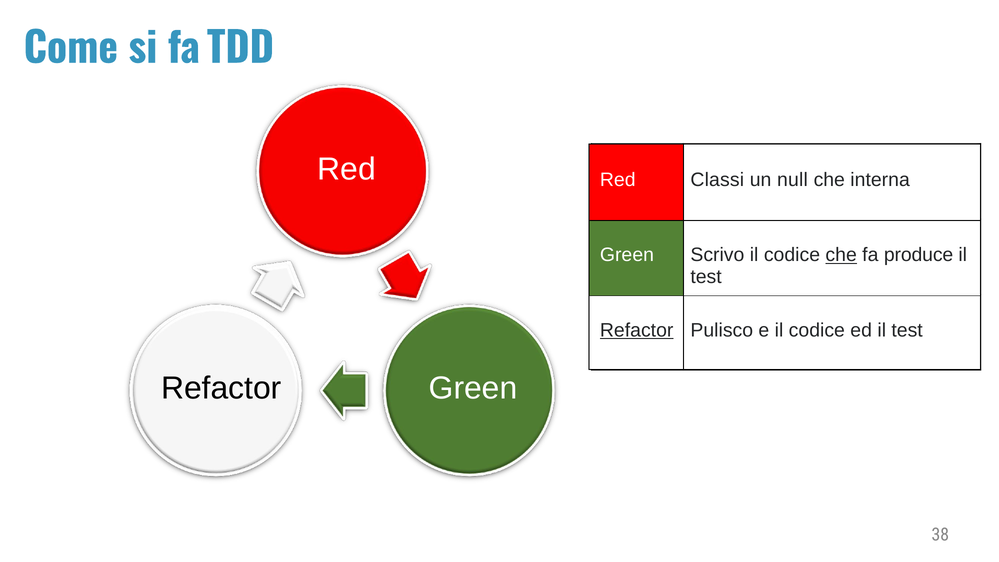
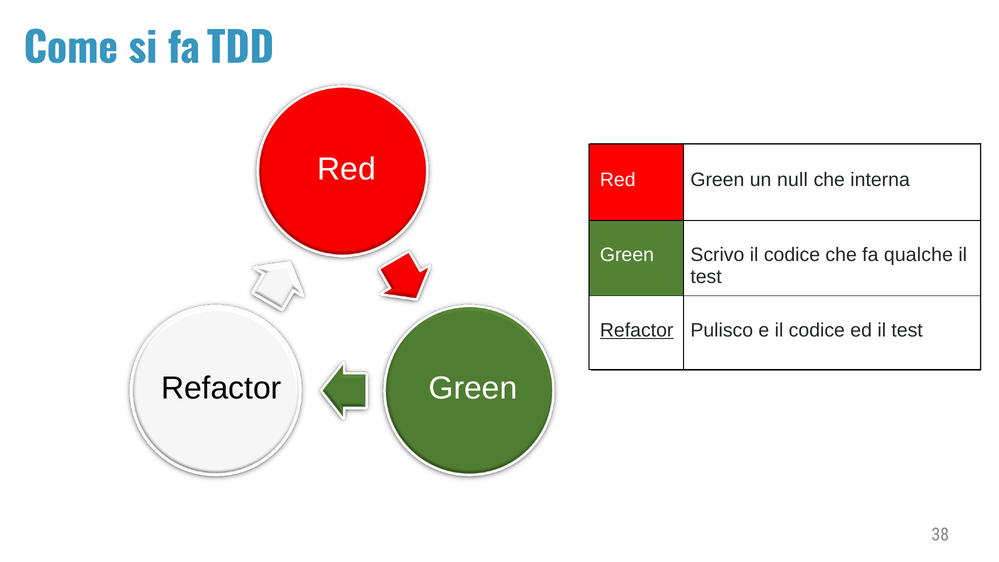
Classi at (717, 180): Classi -> Green
che at (841, 255) underline: present -> none
produce: produce -> qualche
